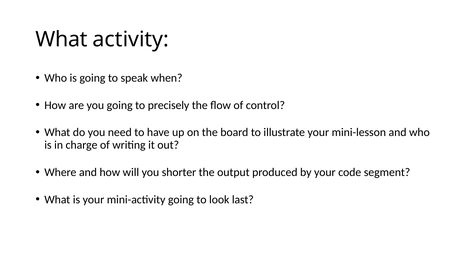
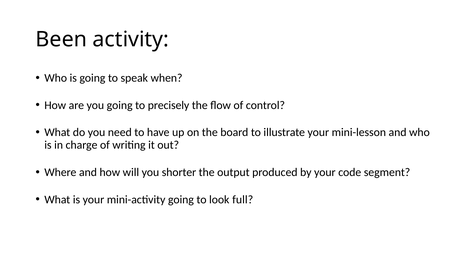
What at (61, 39): What -> Been
last: last -> full
